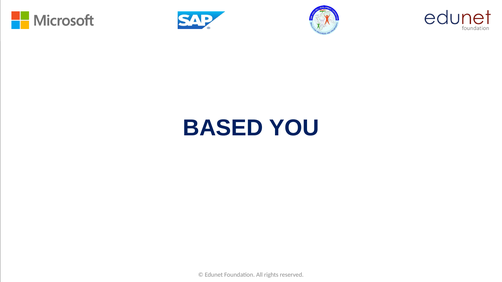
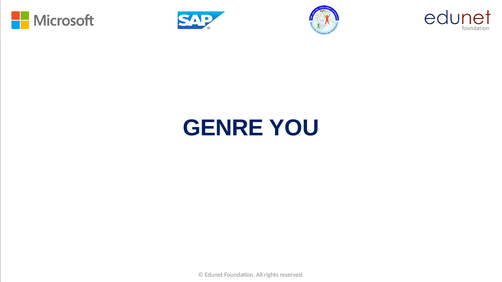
BASED: BASED -> GENRE
